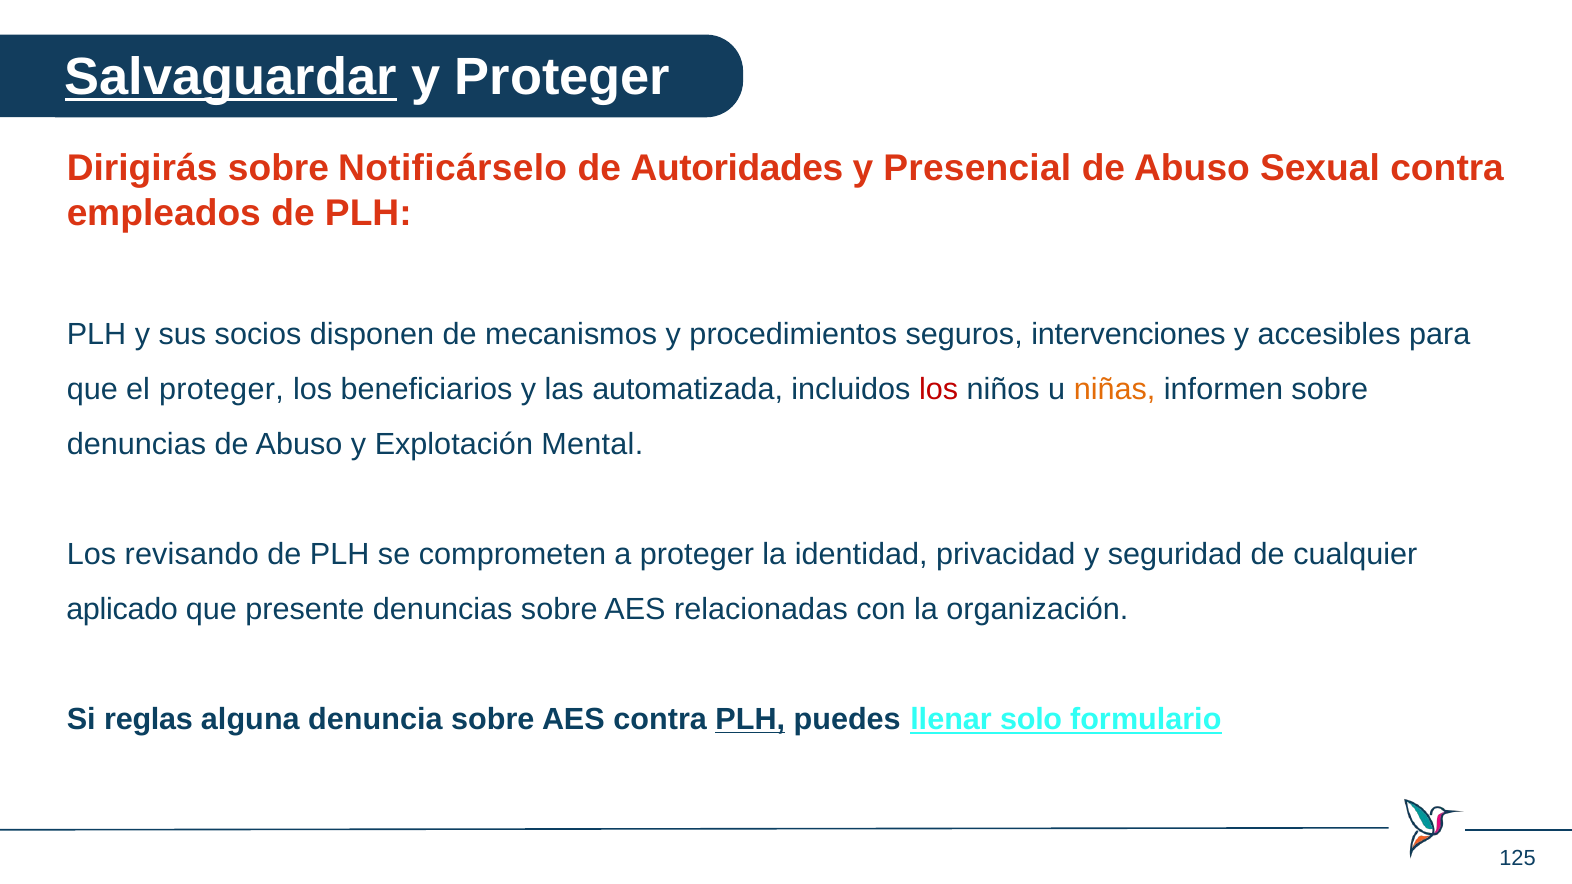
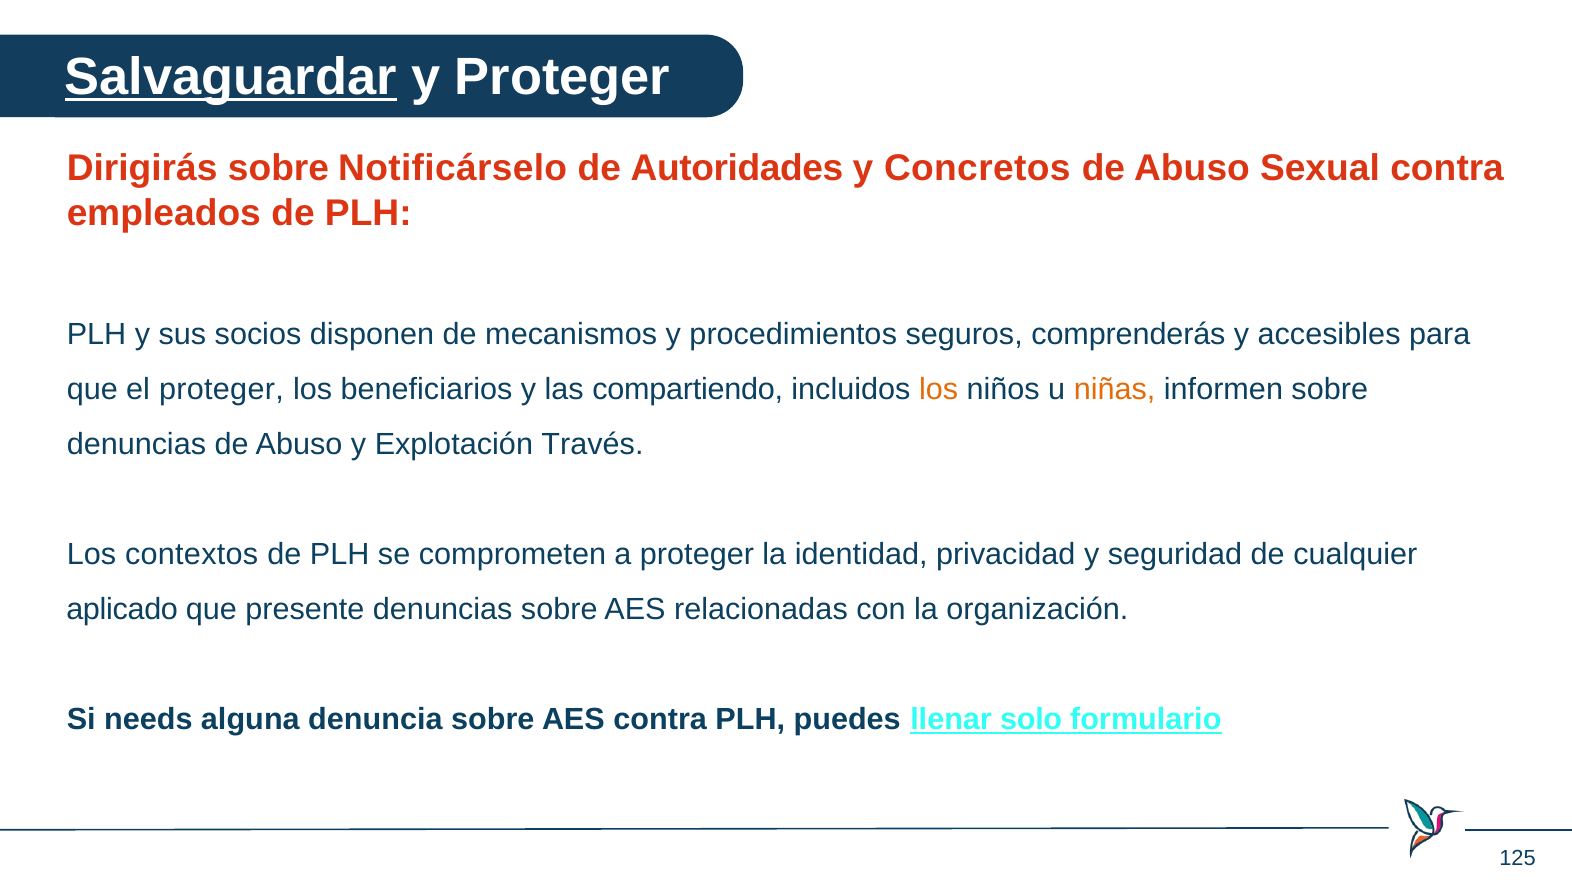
Presencial: Presencial -> Concretos
intervenciones: intervenciones -> comprenderás
automatizada: automatizada -> compartiendo
los at (939, 389) colour: red -> orange
Mental: Mental -> Través
revisando: revisando -> contextos
reglas: reglas -> needs
PLH at (750, 720) underline: present -> none
